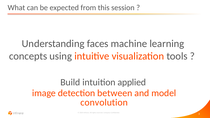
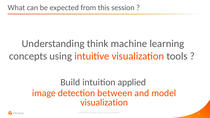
faces: faces -> think
convolution at (104, 102): convolution -> visualization
